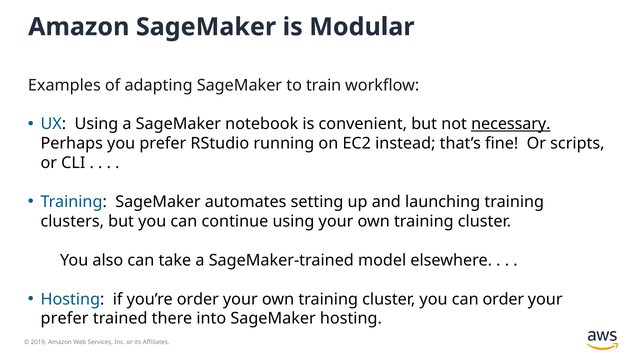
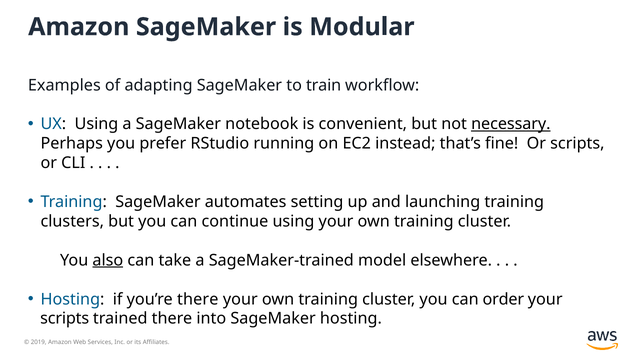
also underline: none -> present
you’re order: order -> there
prefer at (65, 318): prefer -> scripts
